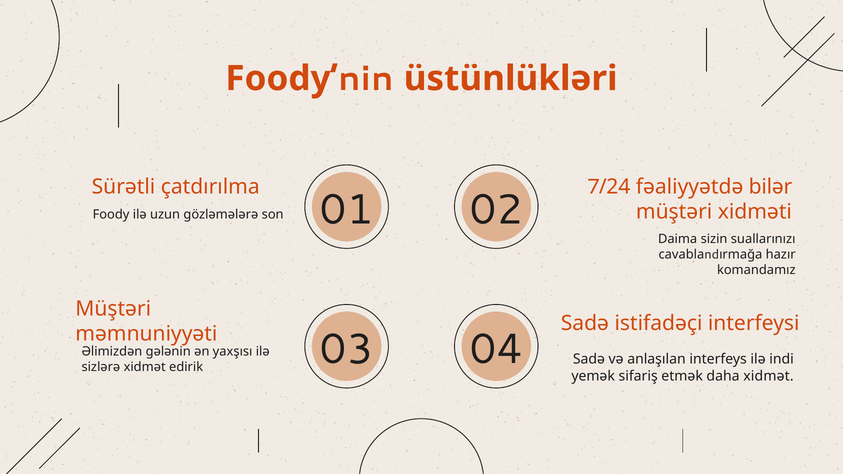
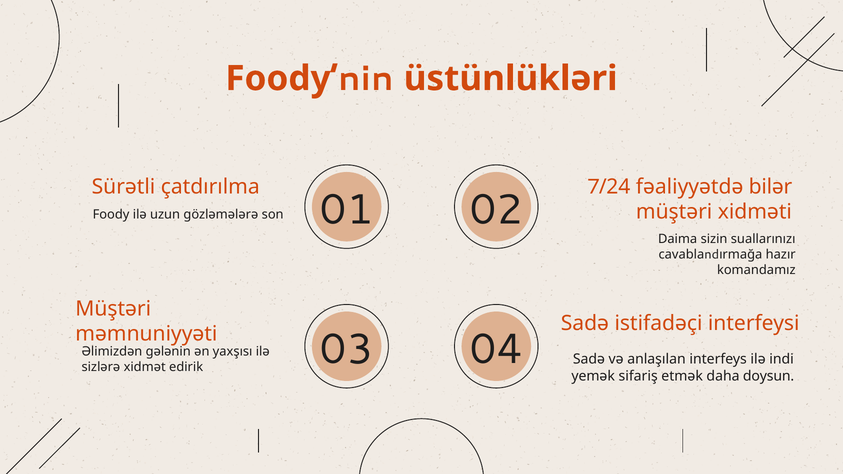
daha xidmət: xidmət -> doysun
